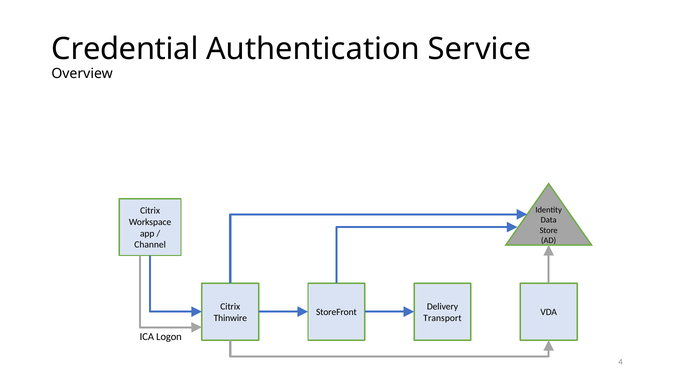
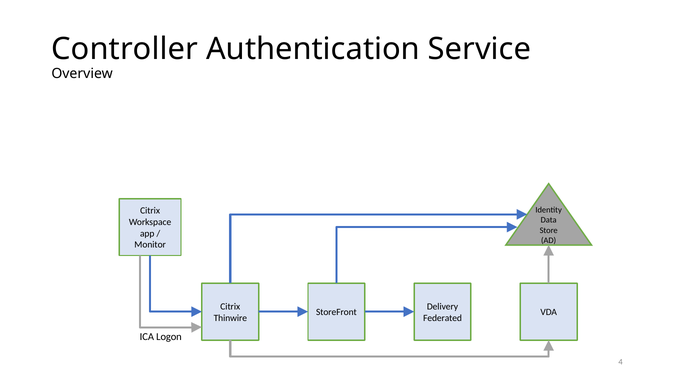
Credential: Credential -> Controller
Channel: Channel -> Monitor
Transport: Transport -> Federated
